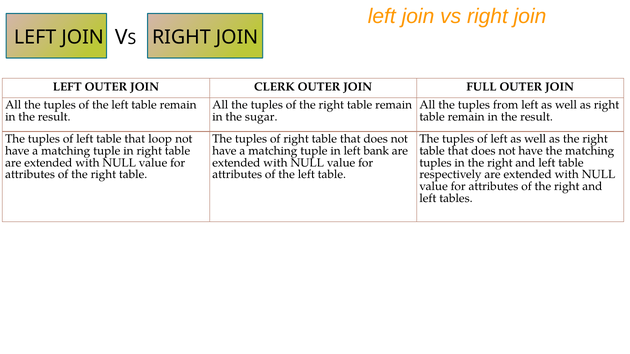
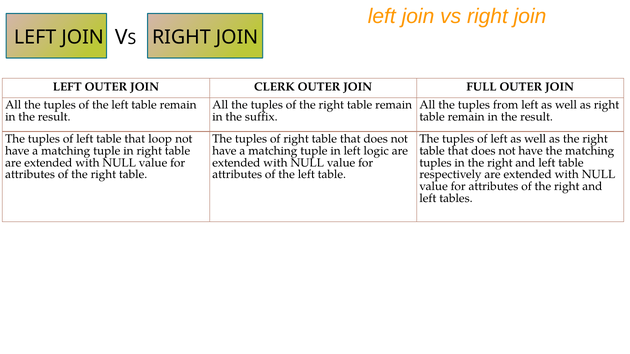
sugar: sugar -> suffix
bank: bank -> logic
